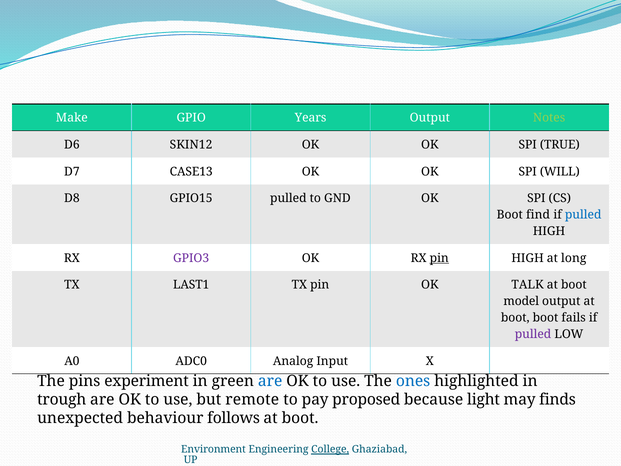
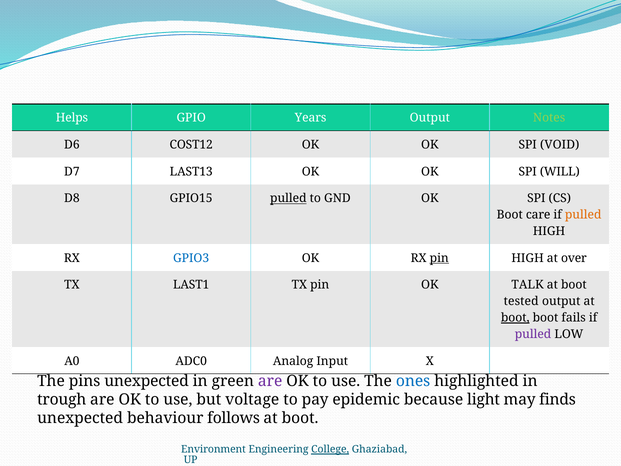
Make: Make -> Helps
SKIN12: SKIN12 -> COST12
TRUE: TRUE -> VOID
CASE13: CASE13 -> LAST13
pulled at (288, 198) underline: none -> present
find: find -> care
pulled at (583, 215) colour: blue -> orange
GPIO3 colour: purple -> blue
long: long -> over
model: model -> tested
boot at (515, 318) underline: none -> present
pins experiment: experiment -> unexpected
are at (270, 381) colour: blue -> purple
remote: remote -> voltage
proposed: proposed -> epidemic
